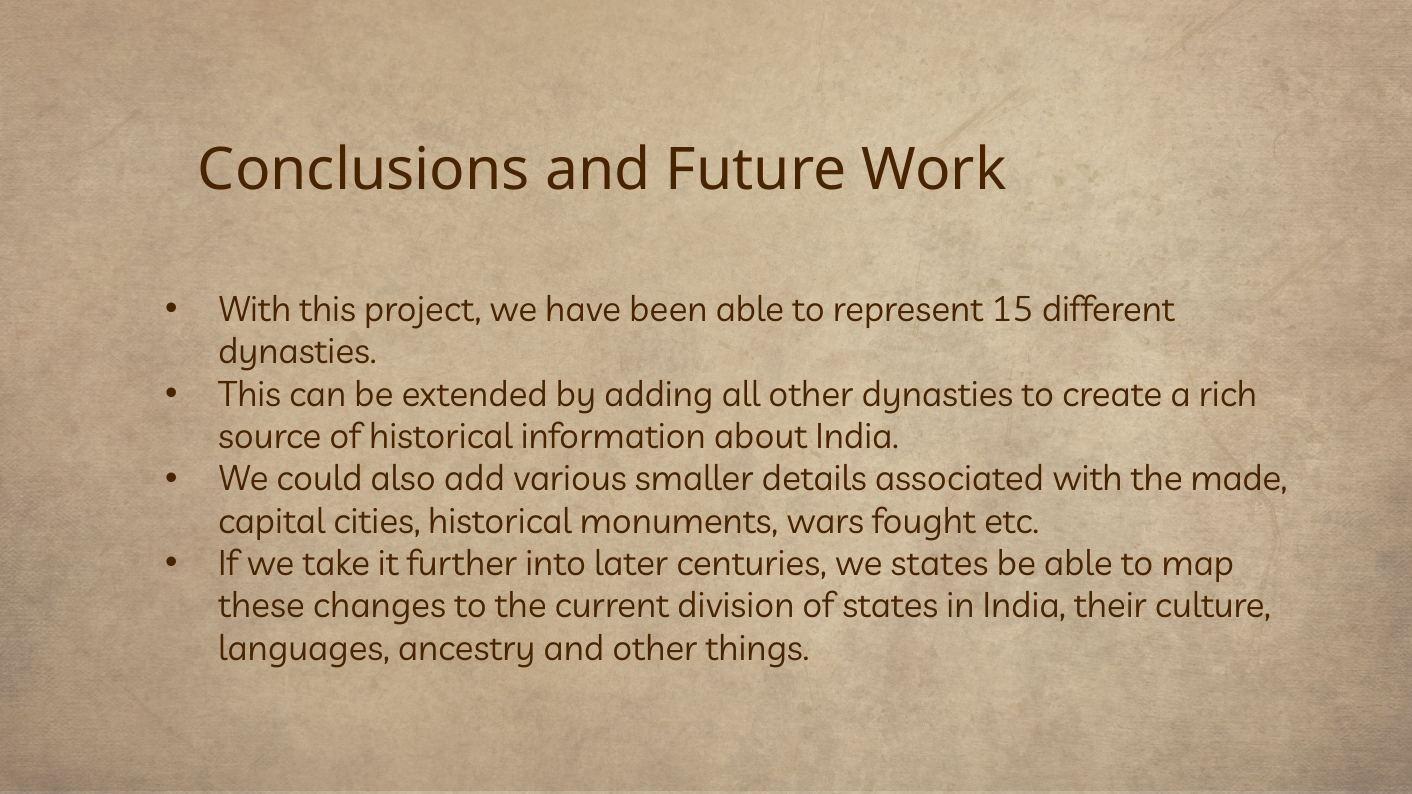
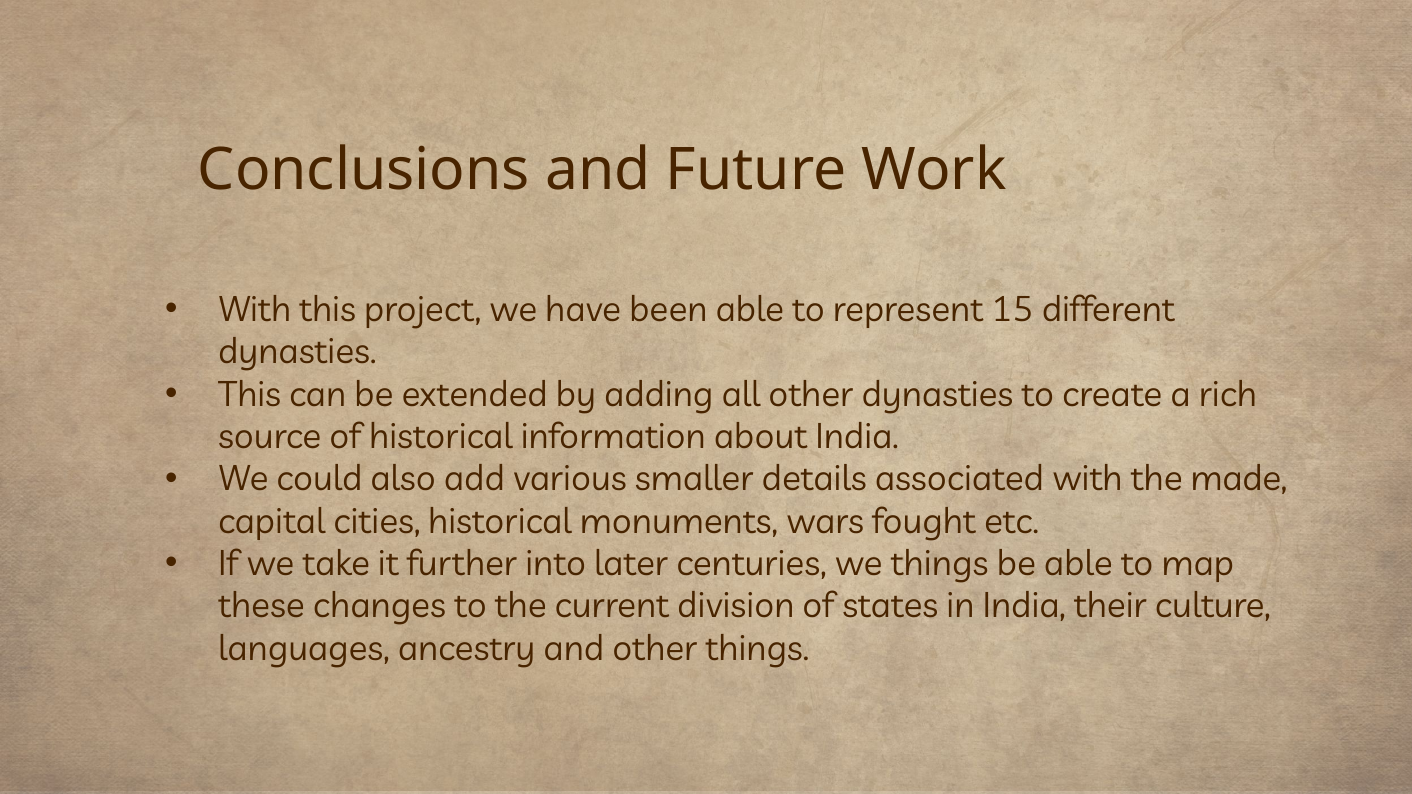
we states: states -> things
